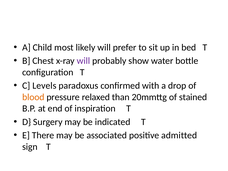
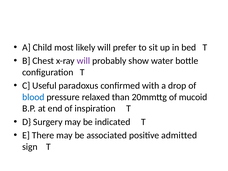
Levels: Levels -> Useful
blood colour: orange -> blue
stained: stained -> mucoid
